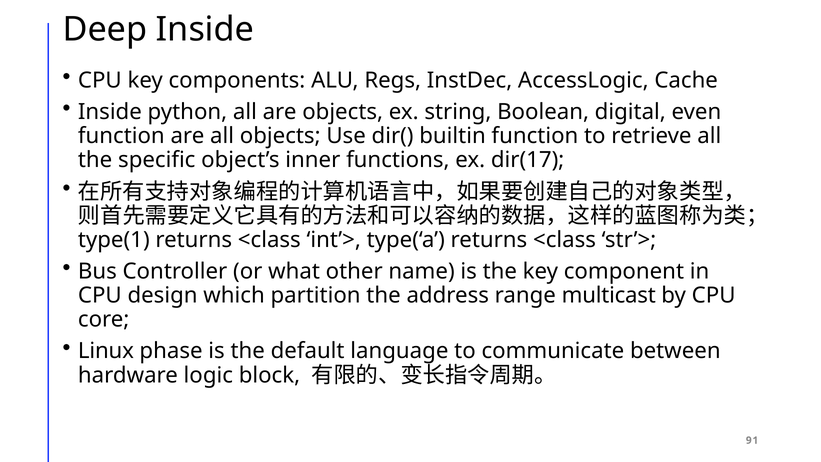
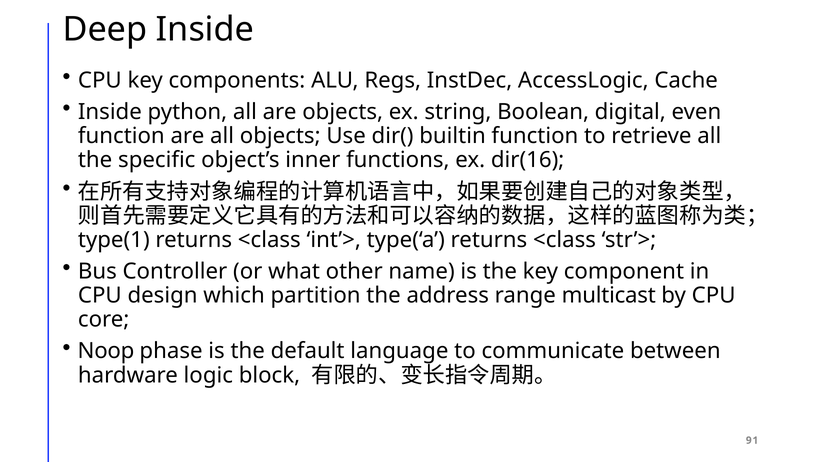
dir(17: dir(17 -> dir(16
Linux: Linux -> Noop
